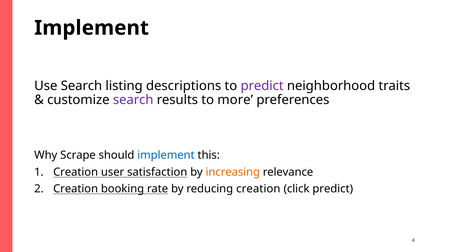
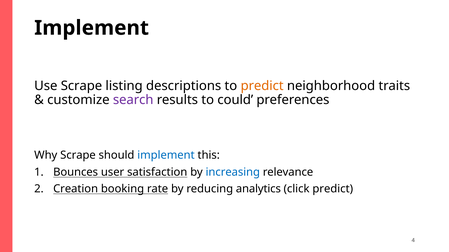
Use Search: Search -> Scrape
predict at (262, 86) colour: purple -> orange
more: more -> could
Creation at (76, 172): Creation -> Bounces
increasing colour: orange -> blue
reducing creation: creation -> analytics
